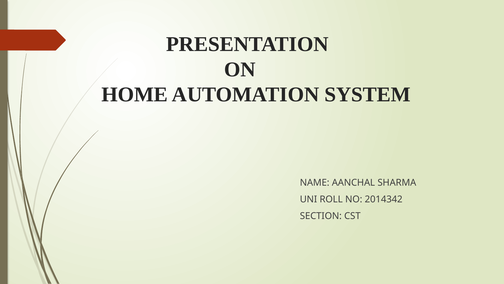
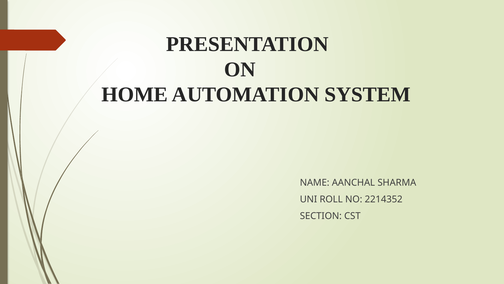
2014342: 2014342 -> 2214352
